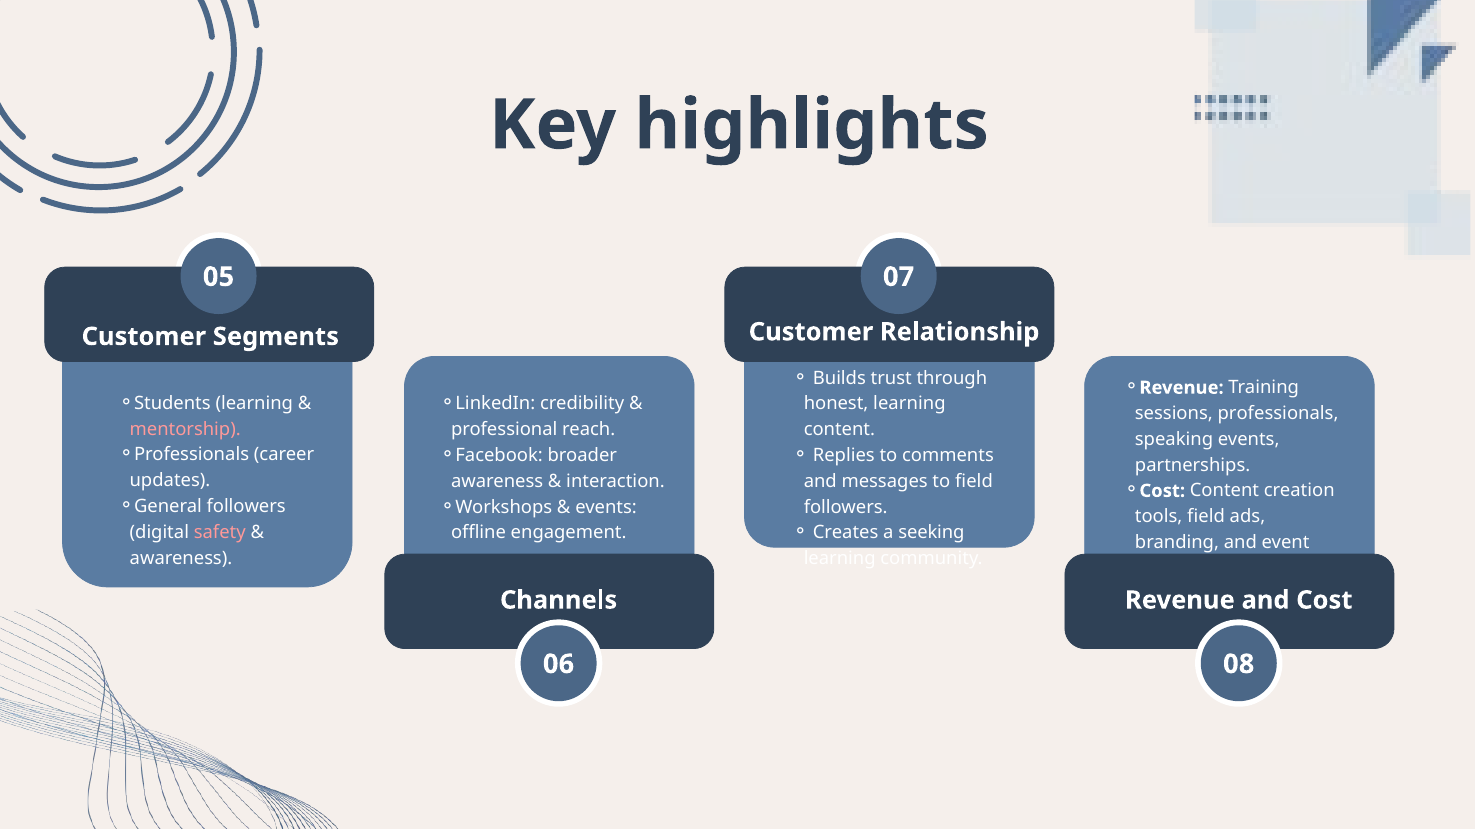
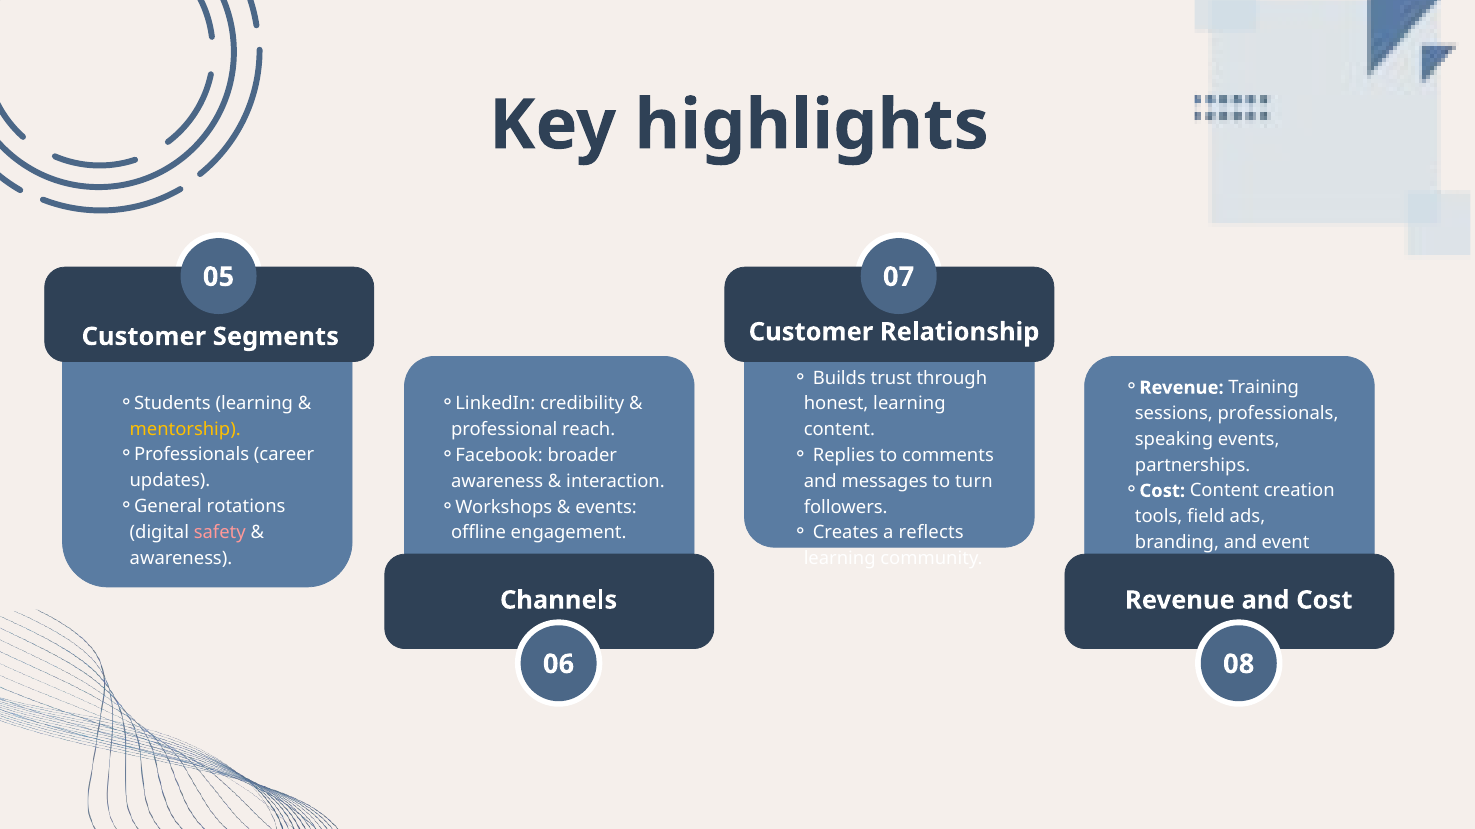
mentorship colour: pink -> yellow
to field: field -> turn
General followers: followers -> rotations
seeking: seeking -> reflects
